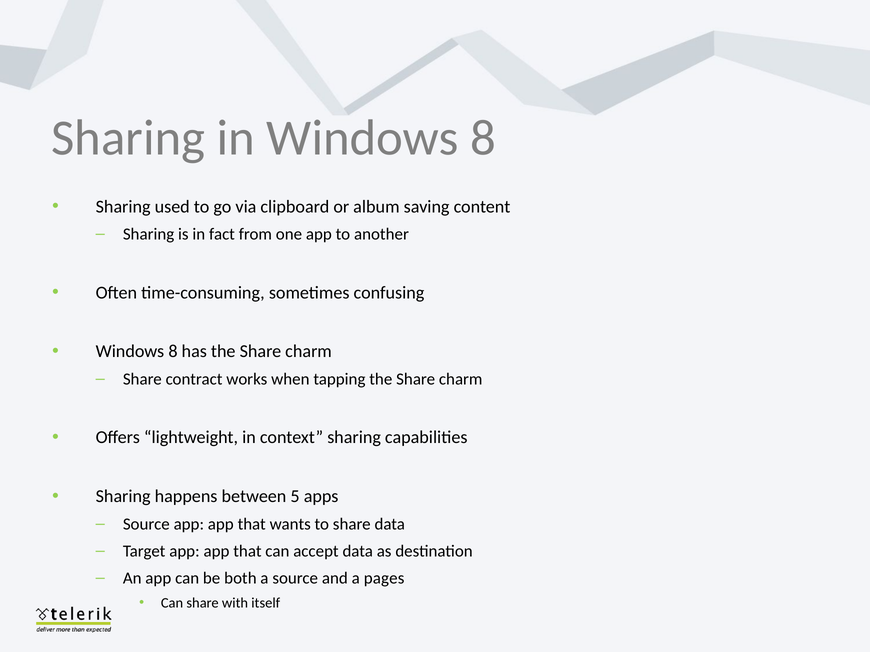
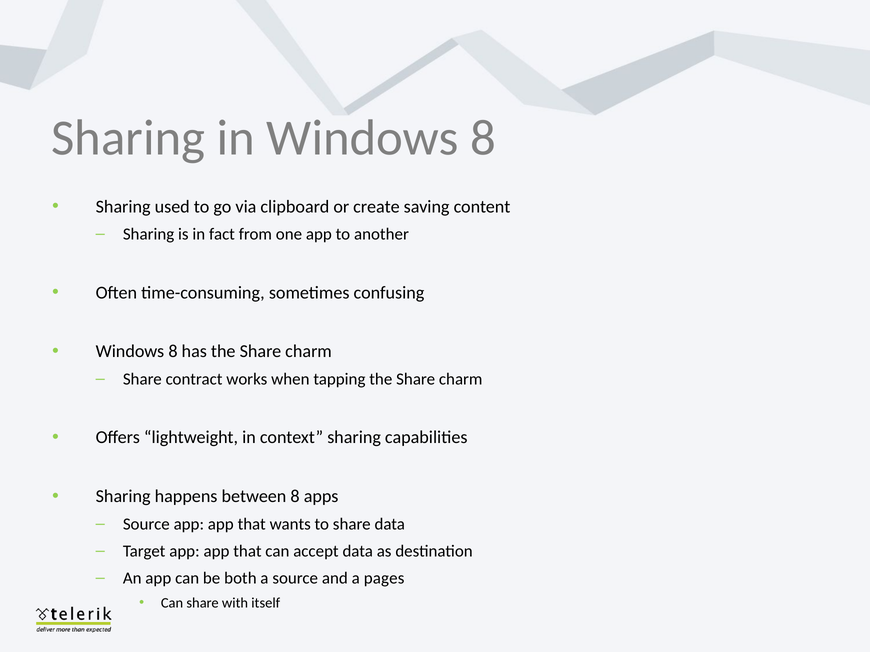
album: album -> create
between 5: 5 -> 8
